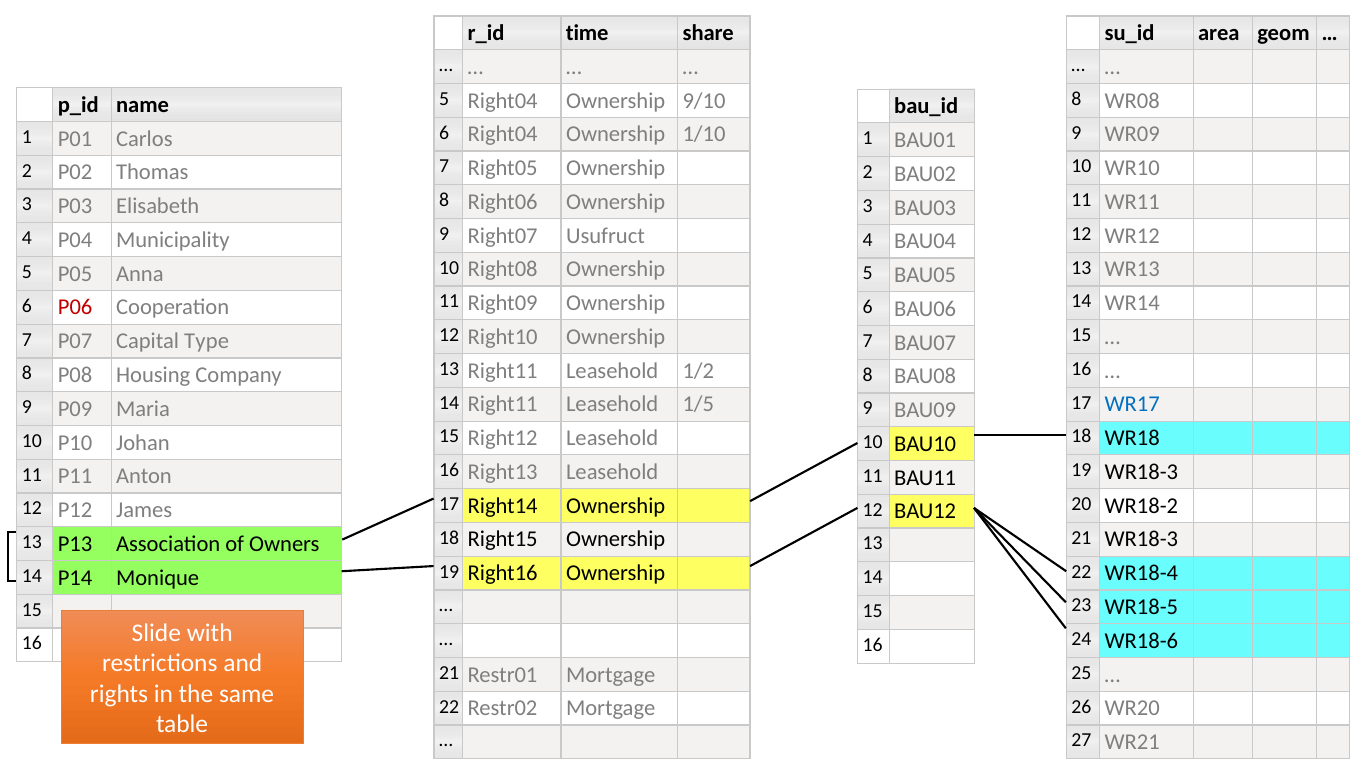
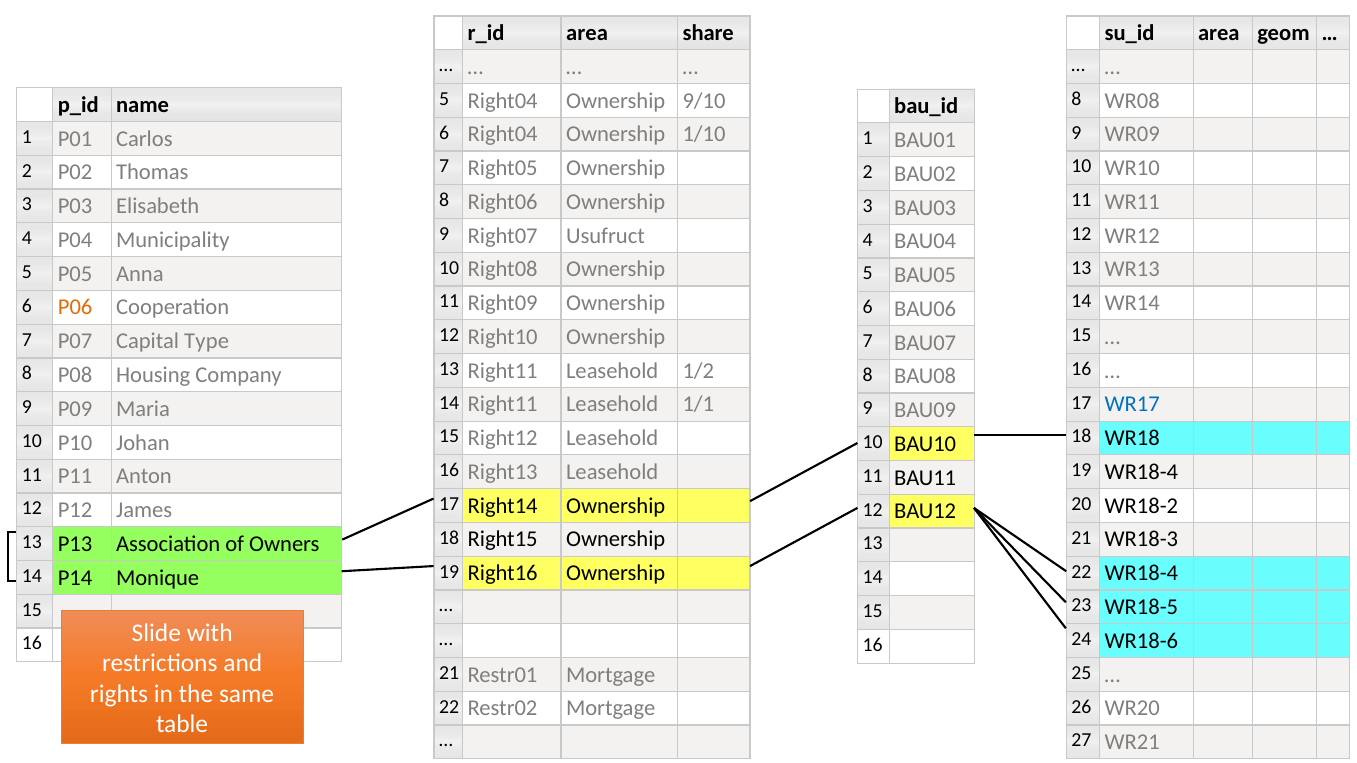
time at (587, 33): time -> area
P06 colour: red -> orange
1/5: 1/5 -> 1/1
19 WR18-3: WR18-3 -> WR18-4
